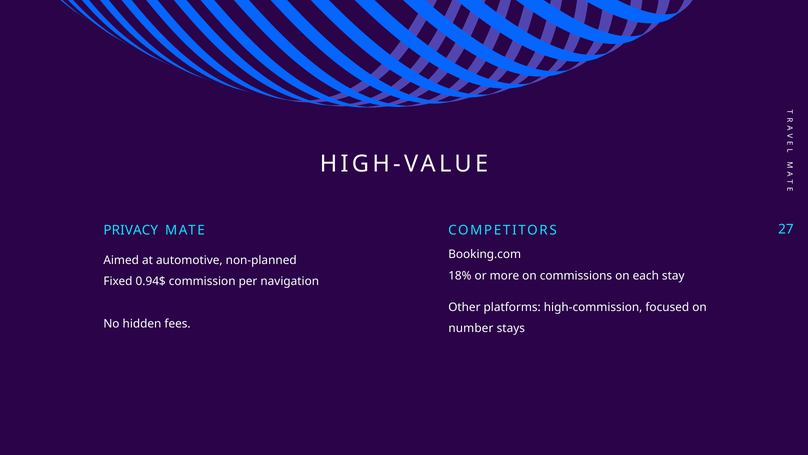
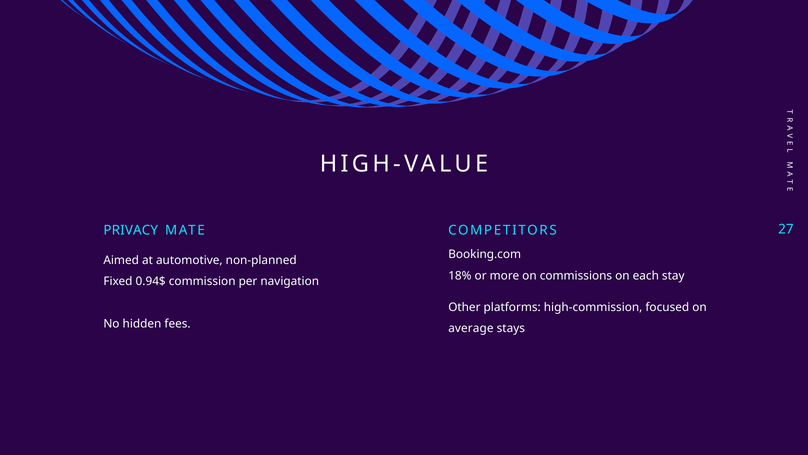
number: number -> average
